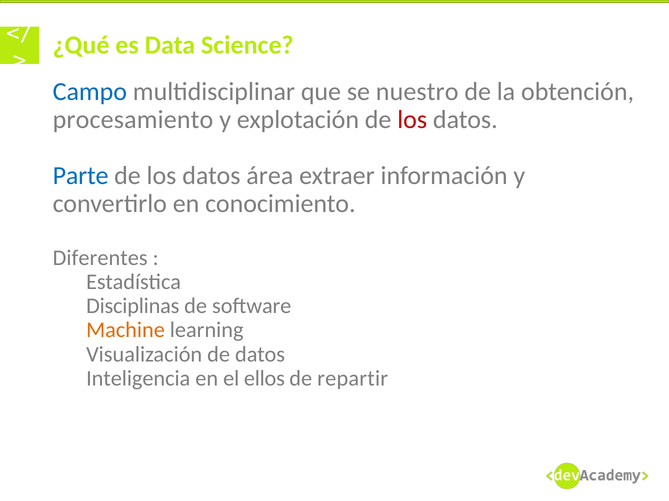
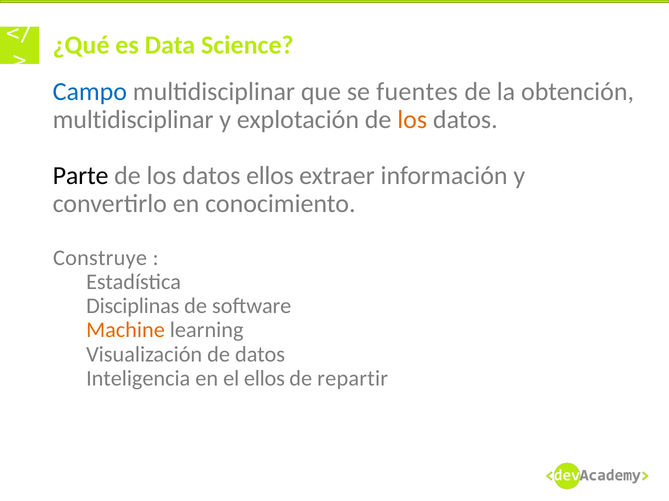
nuestro: nuestro -> fuentes
procesamiento at (133, 120): procesamiento -> multidisciplinar
los at (412, 120) colour: red -> orange
Parte colour: blue -> black
datos área: área -> ellos
Diferentes: Diferentes -> Construye
